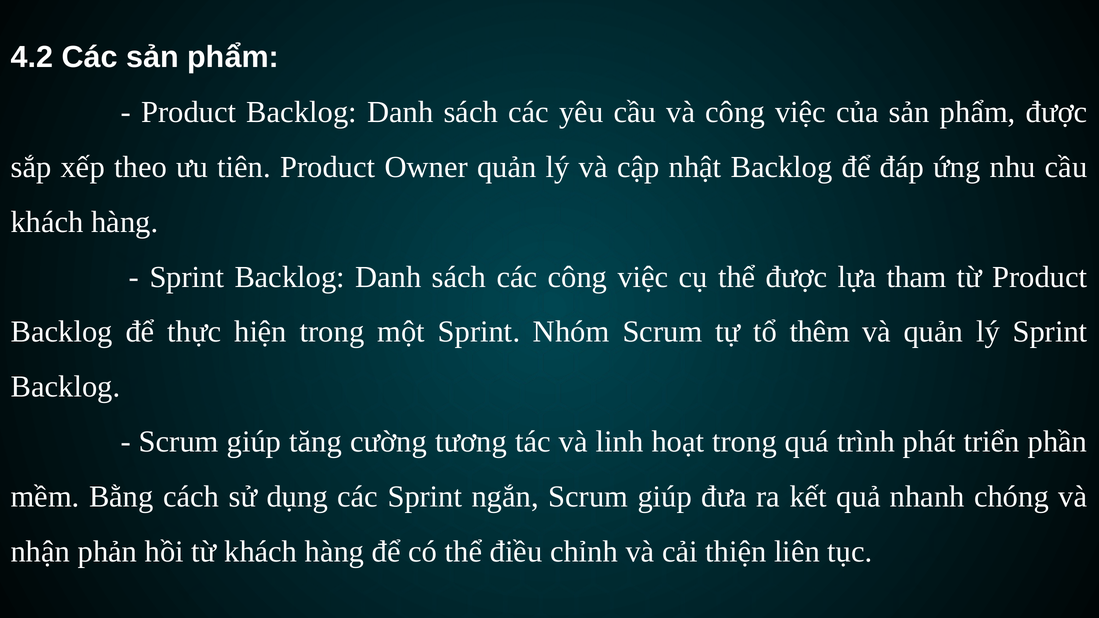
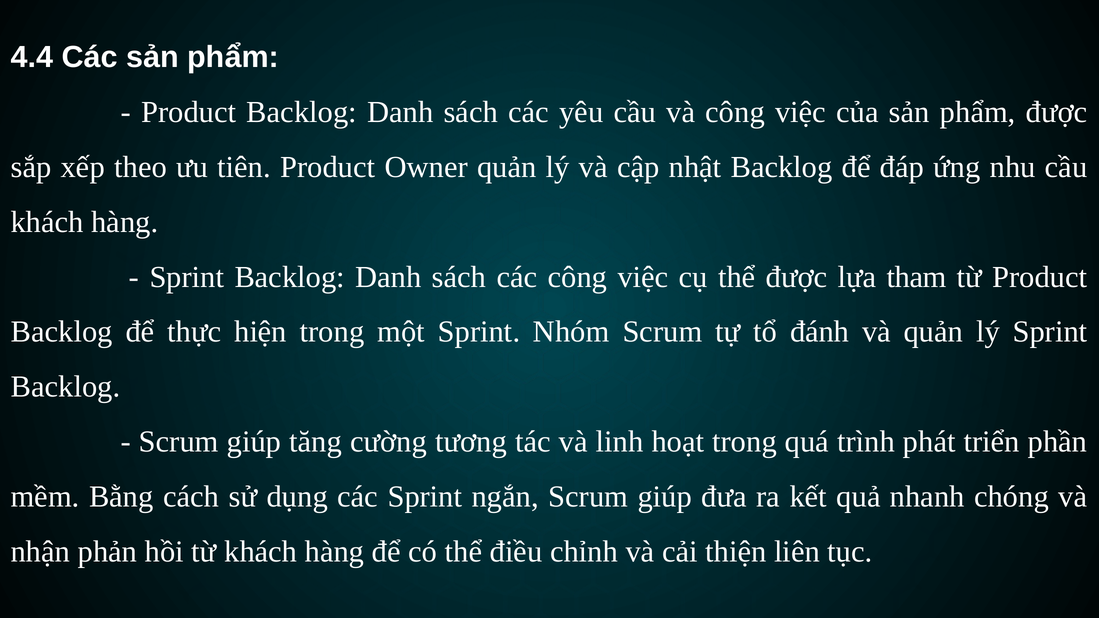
4.2: 4.2 -> 4.4
thêm: thêm -> đánh
